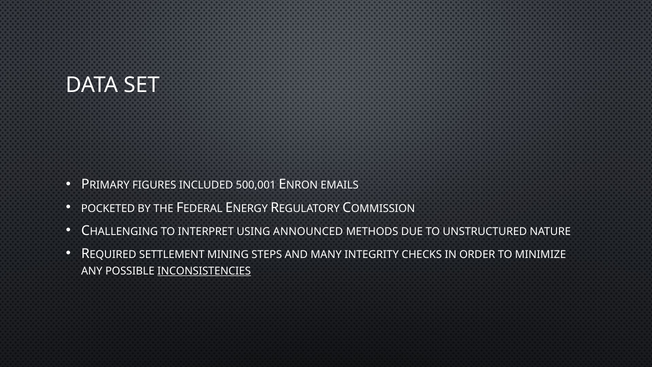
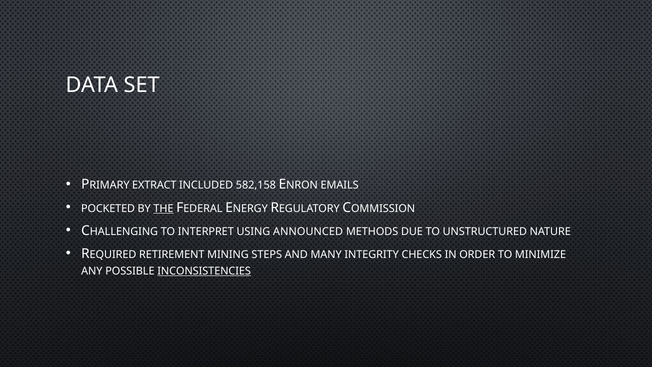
FIGURES: FIGURES -> EXTRACT
500,001: 500,001 -> 582,158
THE underline: none -> present
SETTLEMENT: SETTLEMENT -> RETIREMENT
